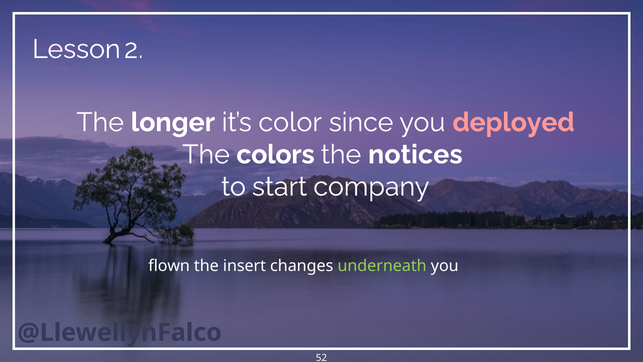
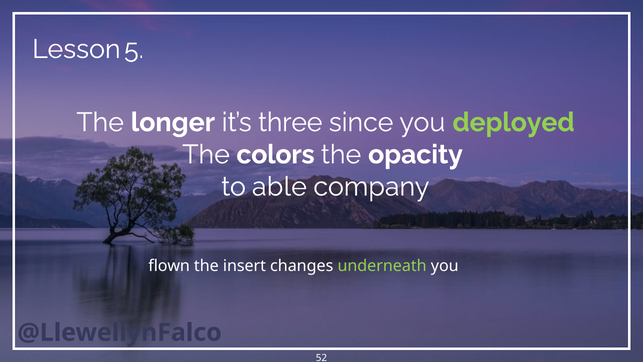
2: 2 -> 5
color: color -> three
deployed colour: pink -> light green
notices: notices -> opacity
start: start -> able
